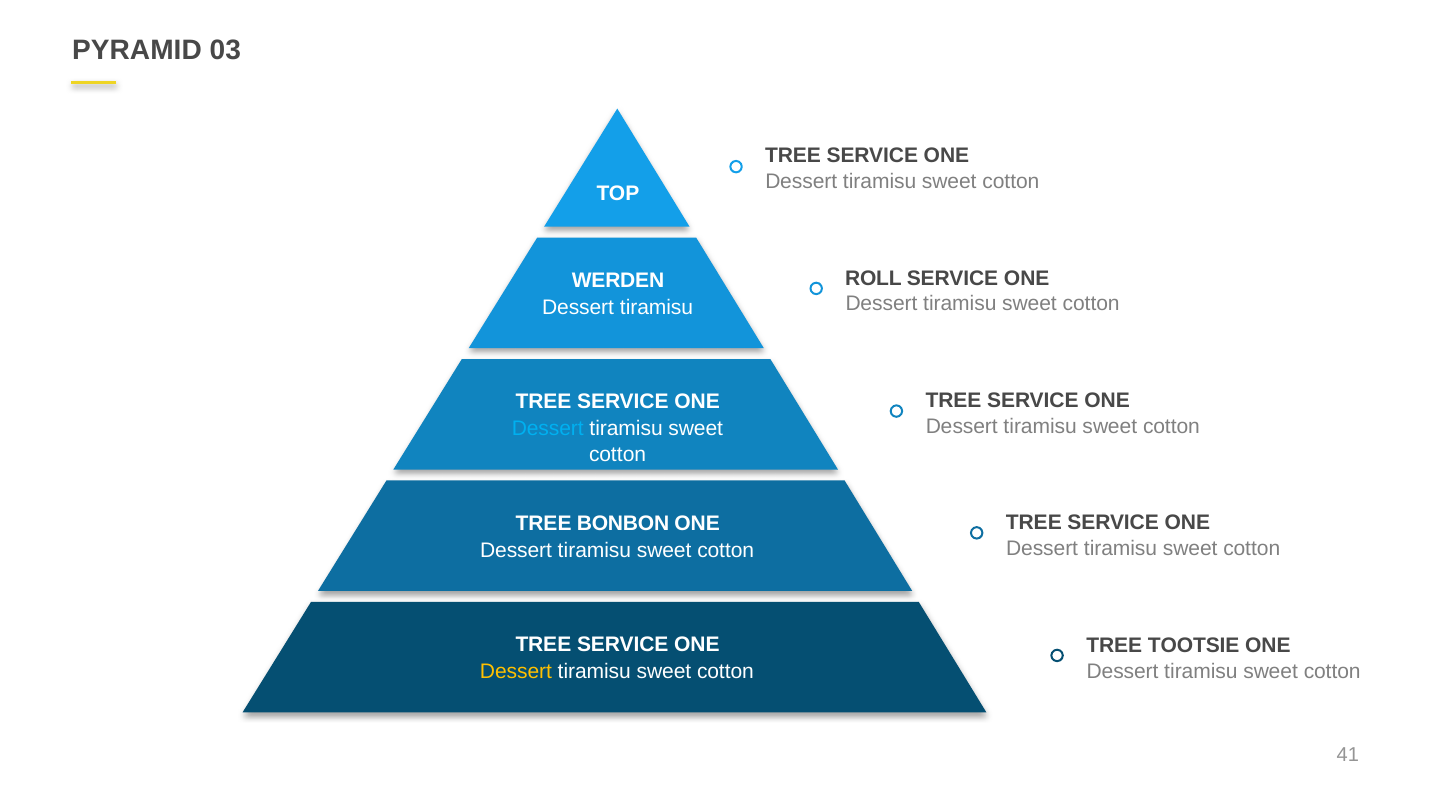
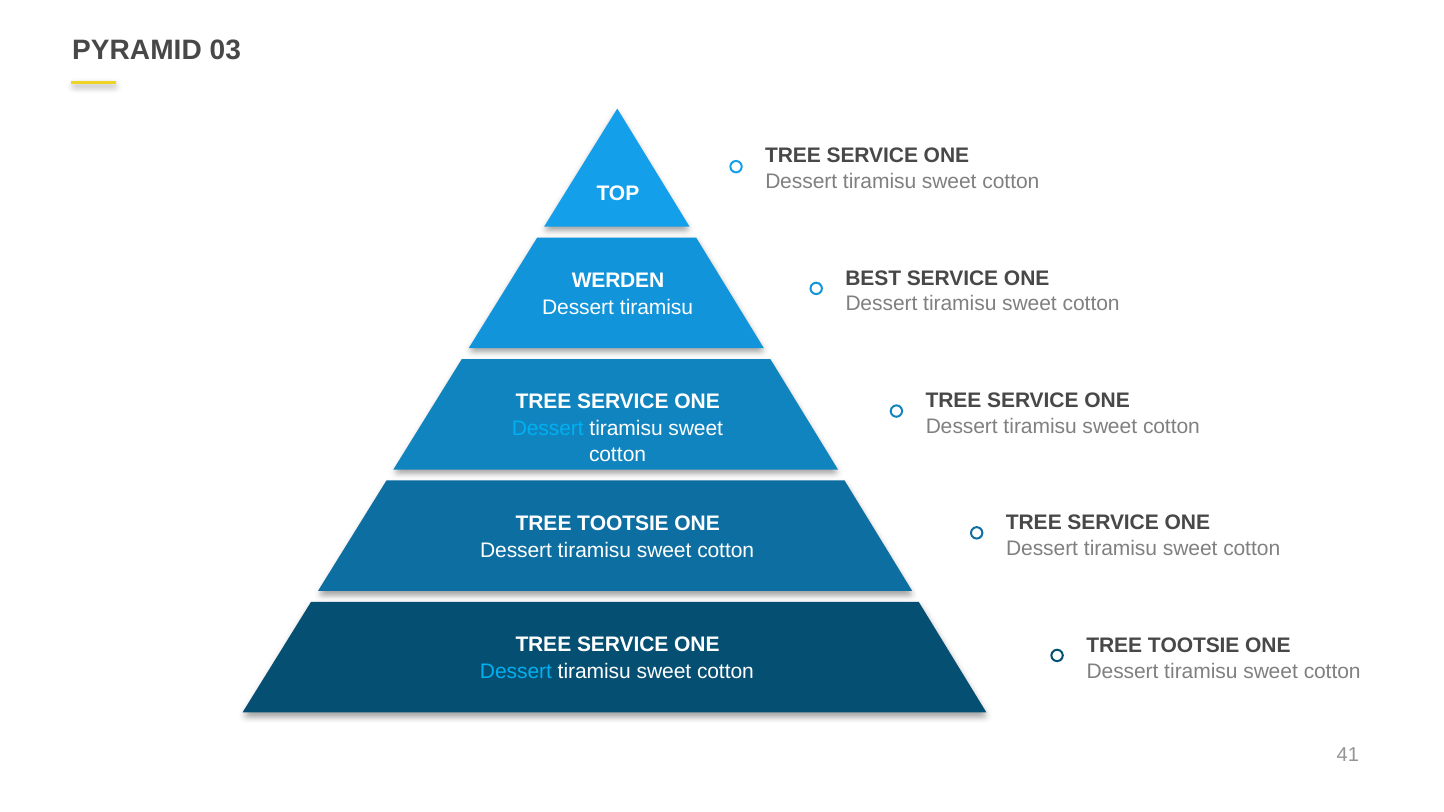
ROLL: ROLL -> BEST
BONBON at (623, 523): BONBON -> TOOTSIE
Dessert at (516, 672) colour: yellow -> light blue
